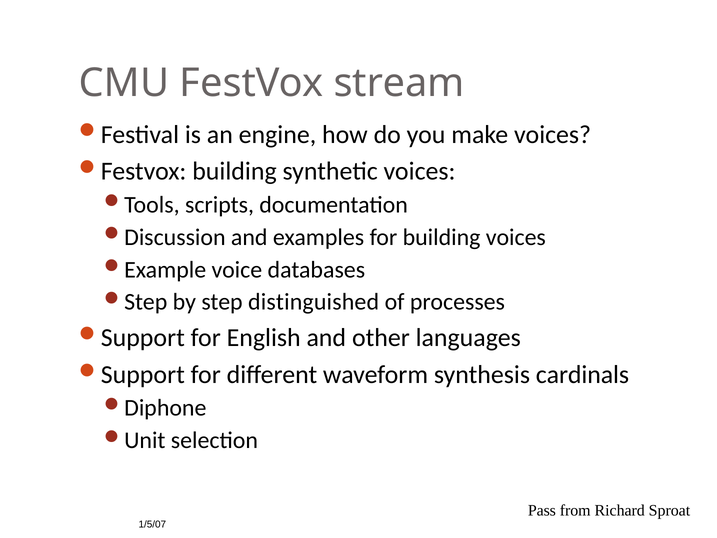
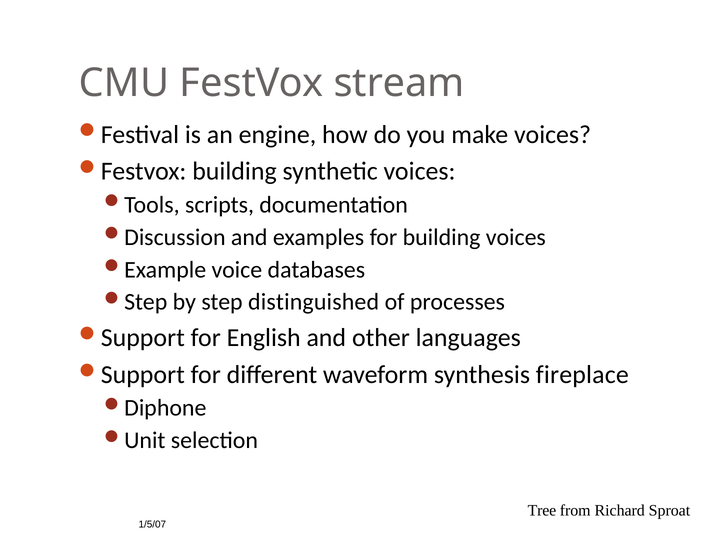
cardinals: cardinals -> fireplace
Pass: Pass -> Tree
